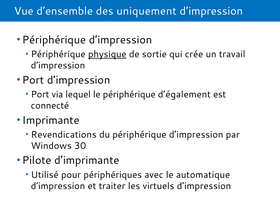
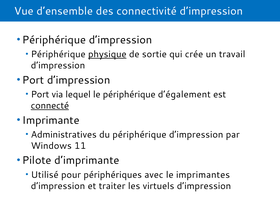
uniquement: uniquement -> connectivité
connecté underline: none -> present
Revendications: Revendications -> Administratives
30: 30 -> 11
automatique: automatique -> imprimantes
